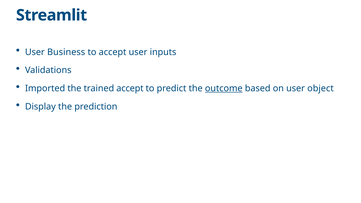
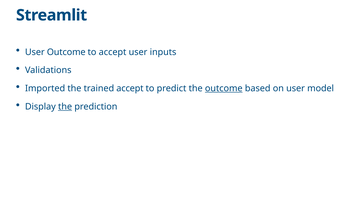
User Business: Business -> Outcome
object: object -> model
the at (65, 107) underline: none -> present
